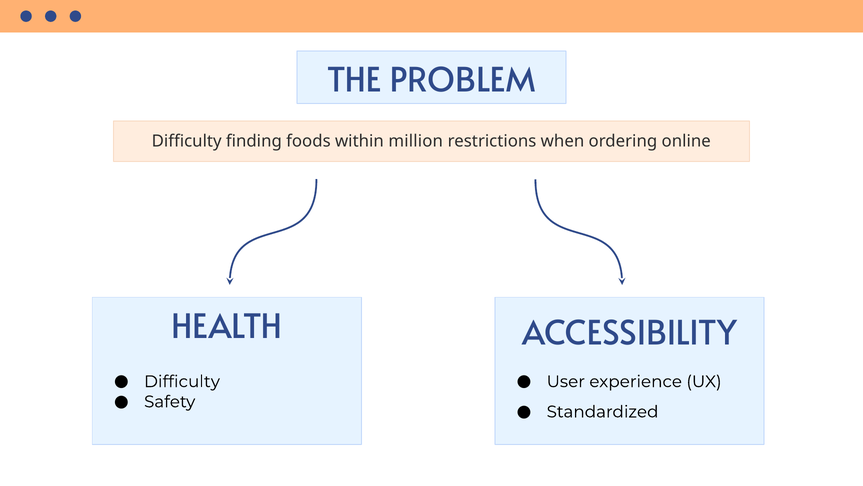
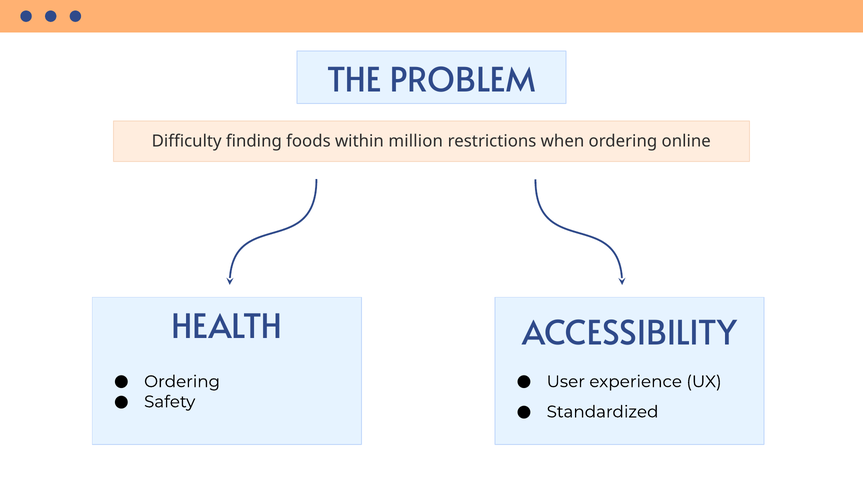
Difficulty at (182, 381): Difficulty -> Ordering
